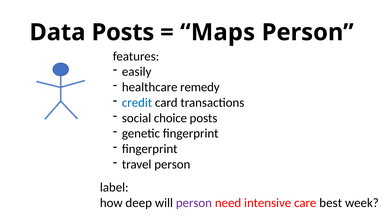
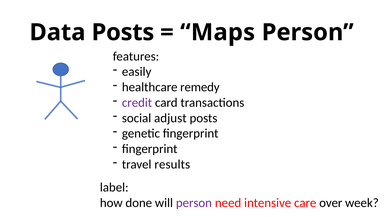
credit colour: blue -> purple
choice: choice -> adjust
travel person: person -> results
deep: deep -> done
best: best -> over
